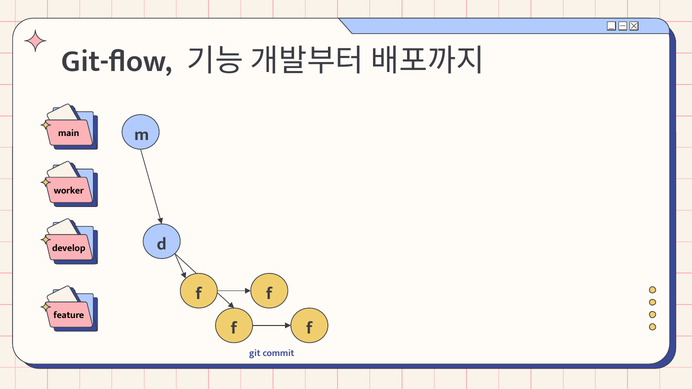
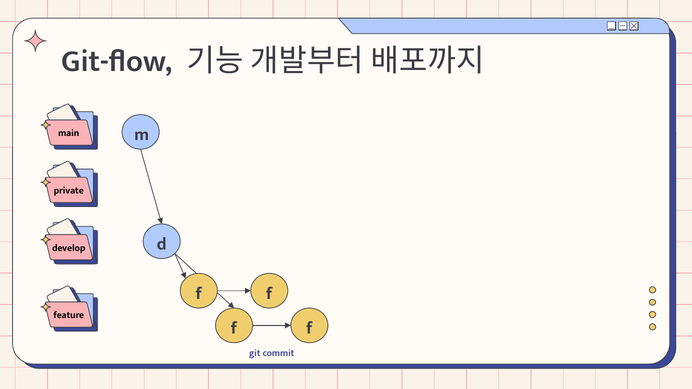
worker: worker -> private
